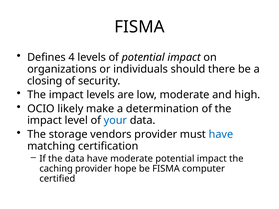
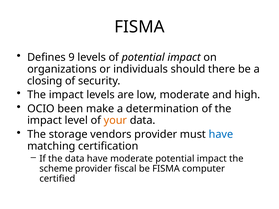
4: 4 -> 9
likely: likely -> been
your colour: blue -> orange
caching: caching -> scheme
hope: hope -> fiscal
